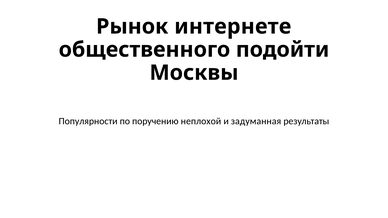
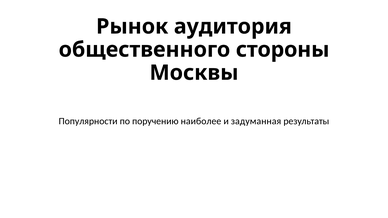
интернете: интернете -> аудитория
подойти: подойти -> стороны
неплохой: неплохой -> наиболее
